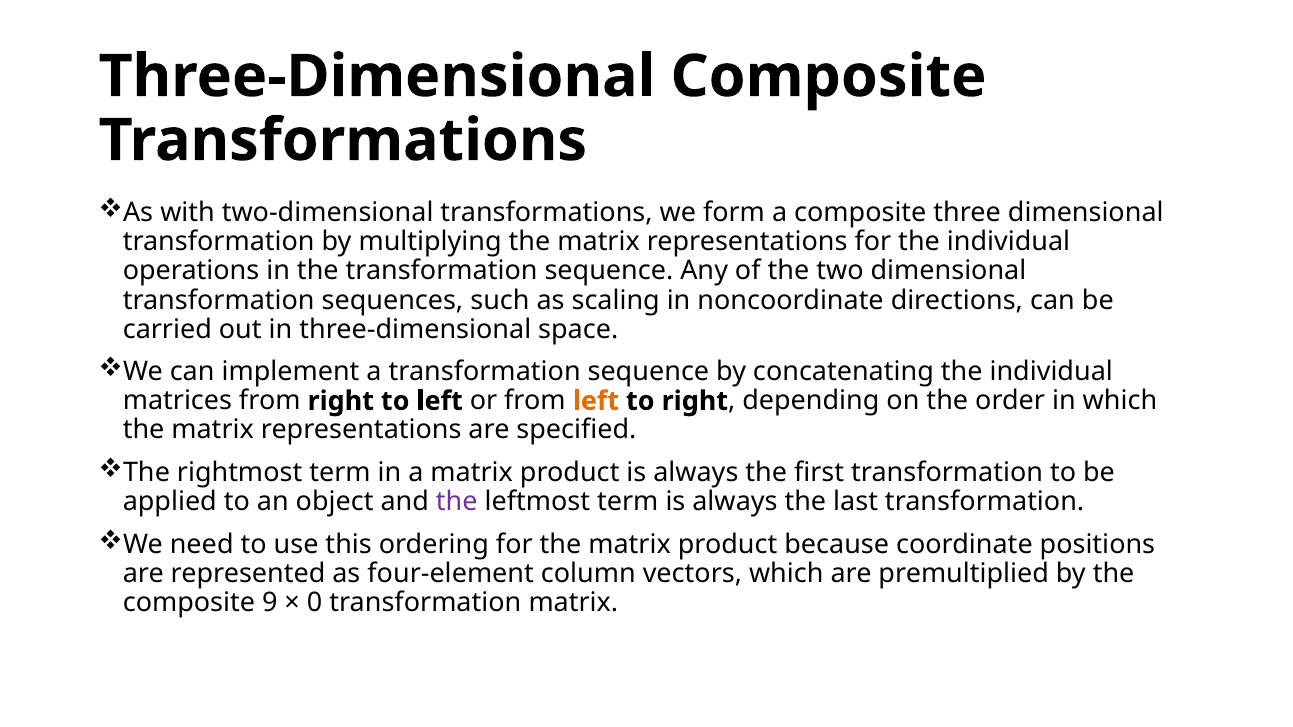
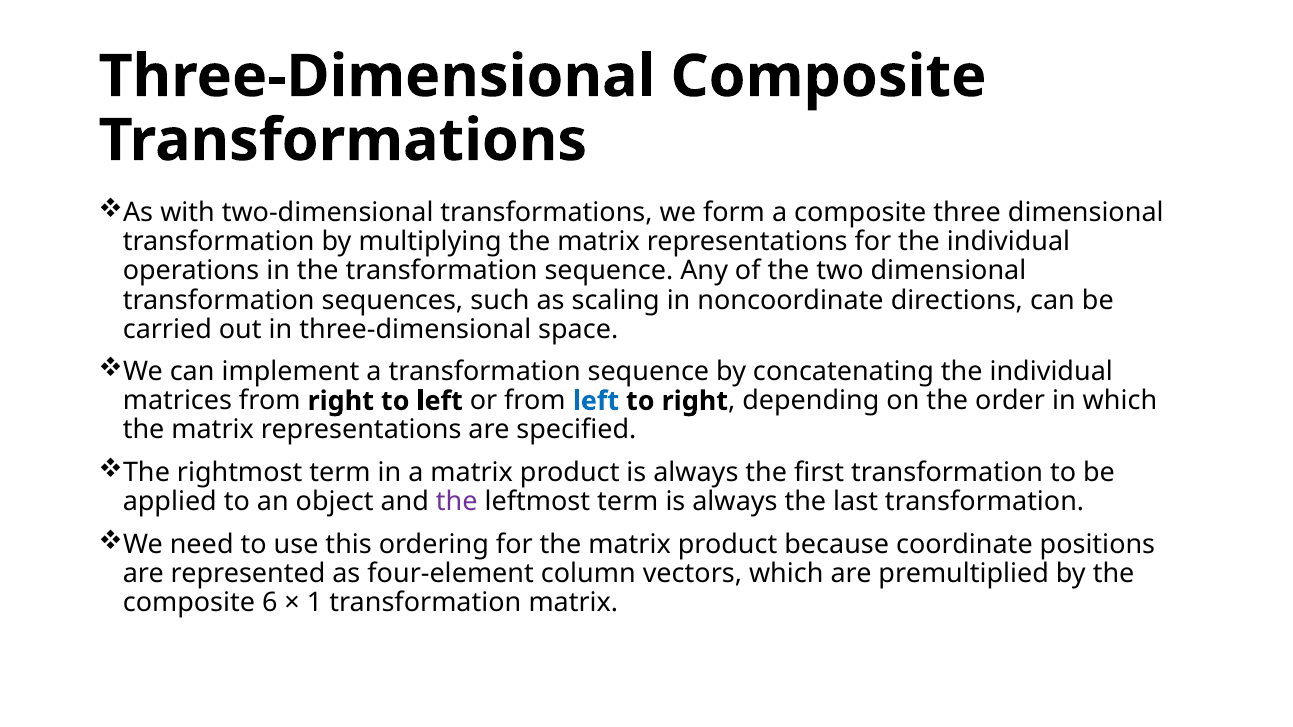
left at (596, 401) colour: orange -> blue
9: 9 -> 6
0: 0 -> 1
